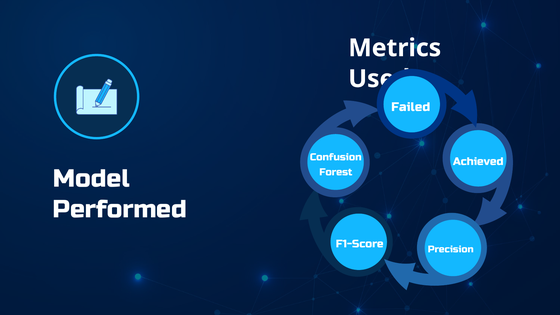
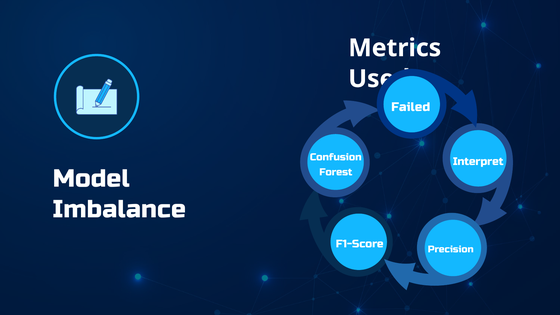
Achieved: Achieved -> Interpret
Performed: Performed -> Imbalance
